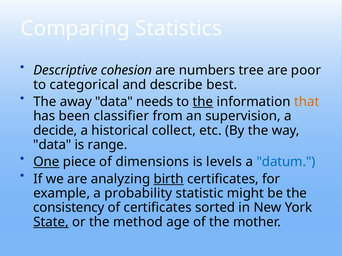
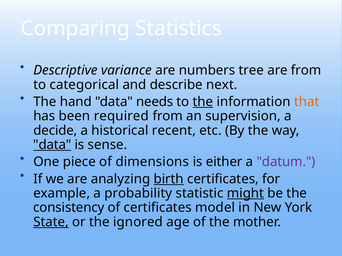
cohesion: cohesion -> variance
are poor: poor -> from
best: best -> next
away: away -> hand
classifier: classifier -> required
collect: collect -> recent
data at (52, 145) underline: none -> present
range: range -> sense
One underline: present -> none
levels: levels -> either
datum colour: blue -> purple
might underline: none -> present
sorted: sorted -> model
method: method -> ignored
